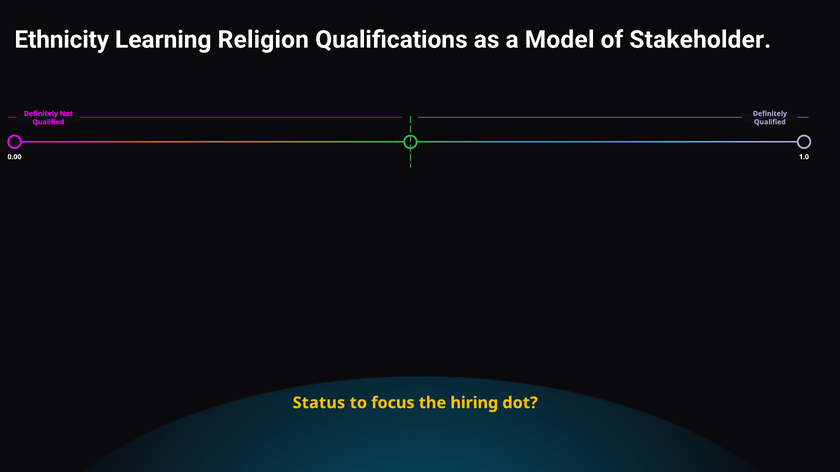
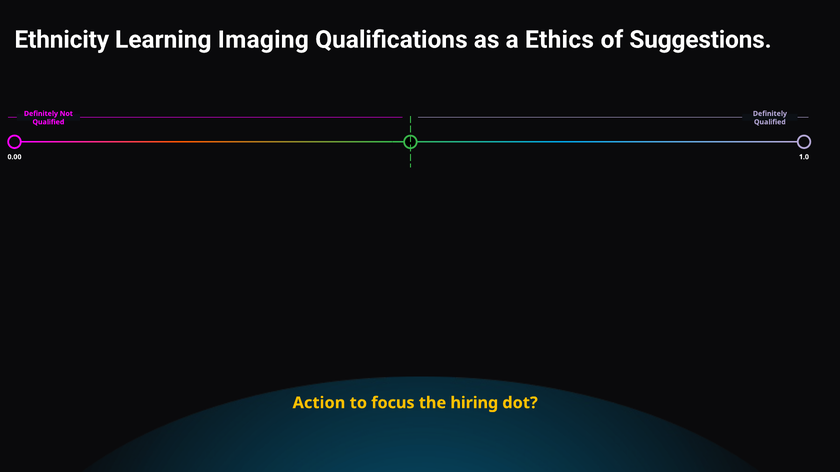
Religion: Religion -> Imaging
Model: Model -> Ethics
Stakeholder: Stakeholder -> Suggestions
Status: Status -> Action
